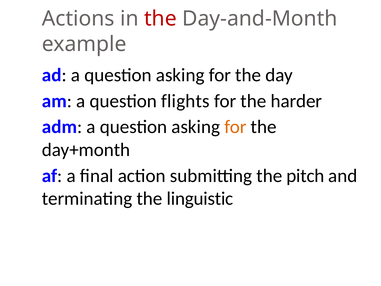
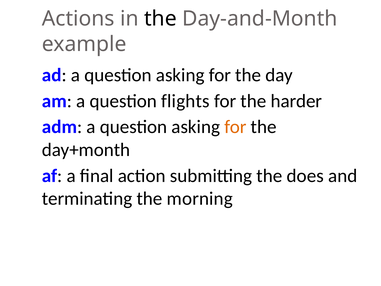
the at (160, 19) colour: red -> black
pitch: pitch -> does
linguistic: linguistic -> morning
